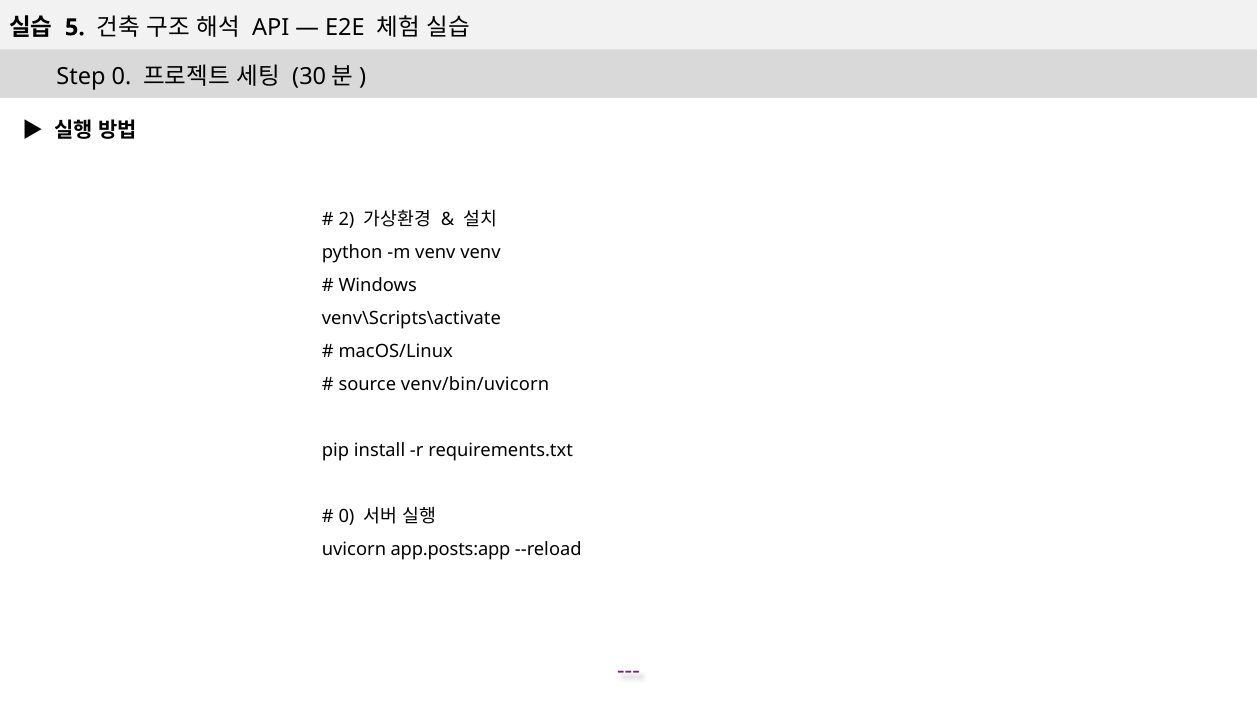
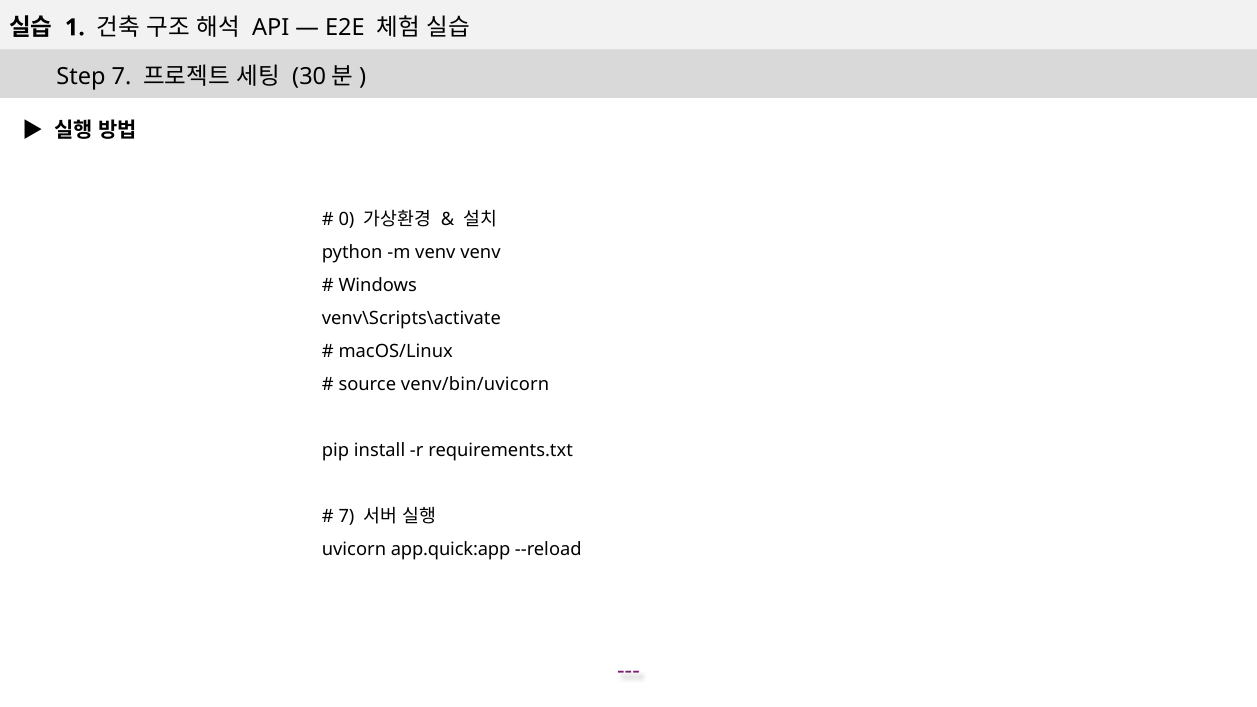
5: 5 -> 1
Step 0: 0 -> 7
2: 2 -> 0
0 at (346, 517): 0 -> 7
app.posts:app: app.posts:app -> app.quick:app
